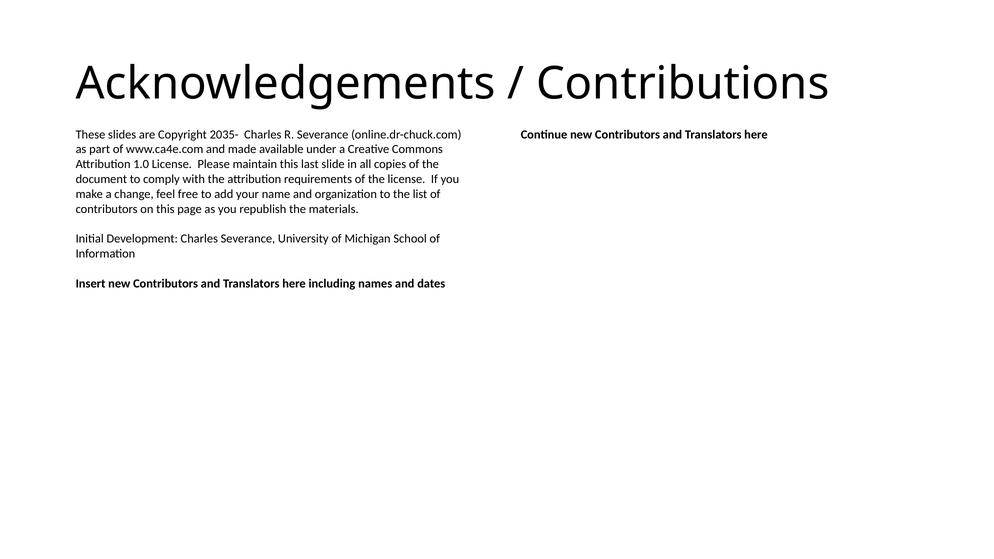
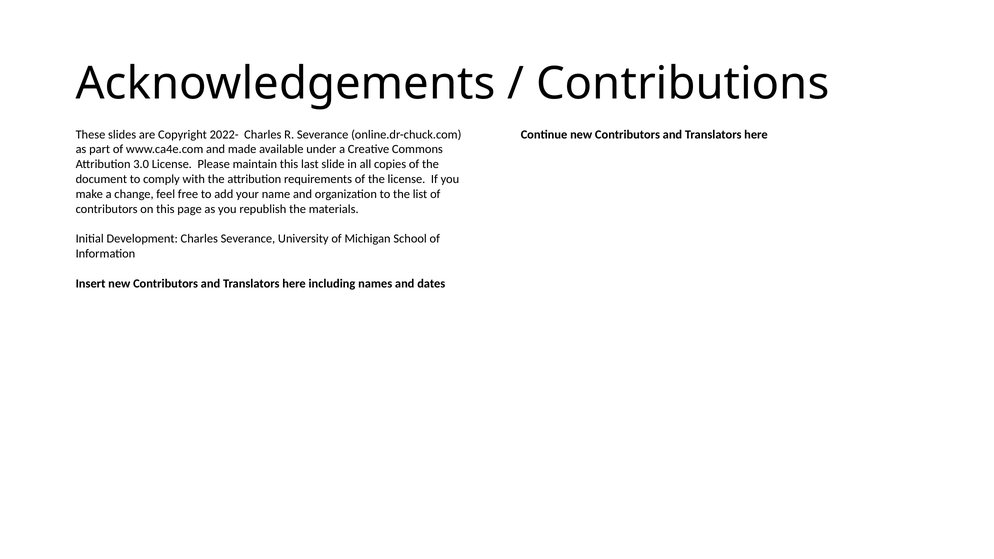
2035-: 2035- -> 2022-
1.0: 1.0 -> 3.0
